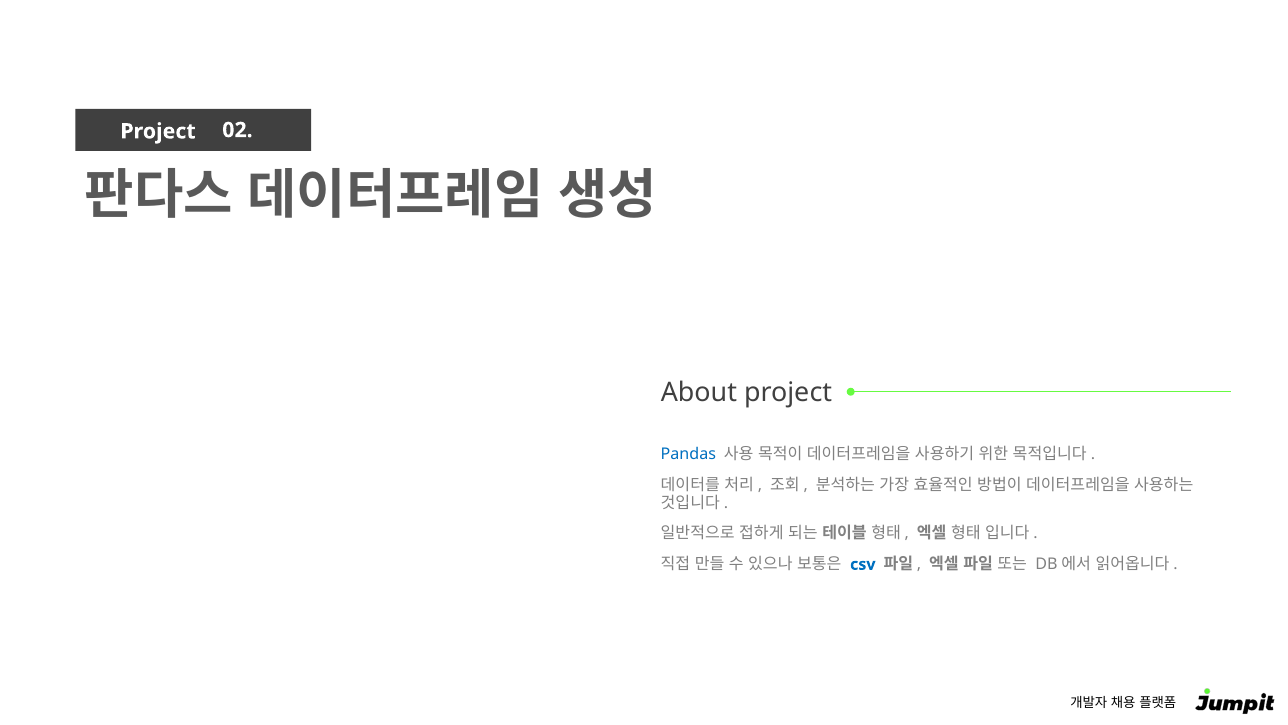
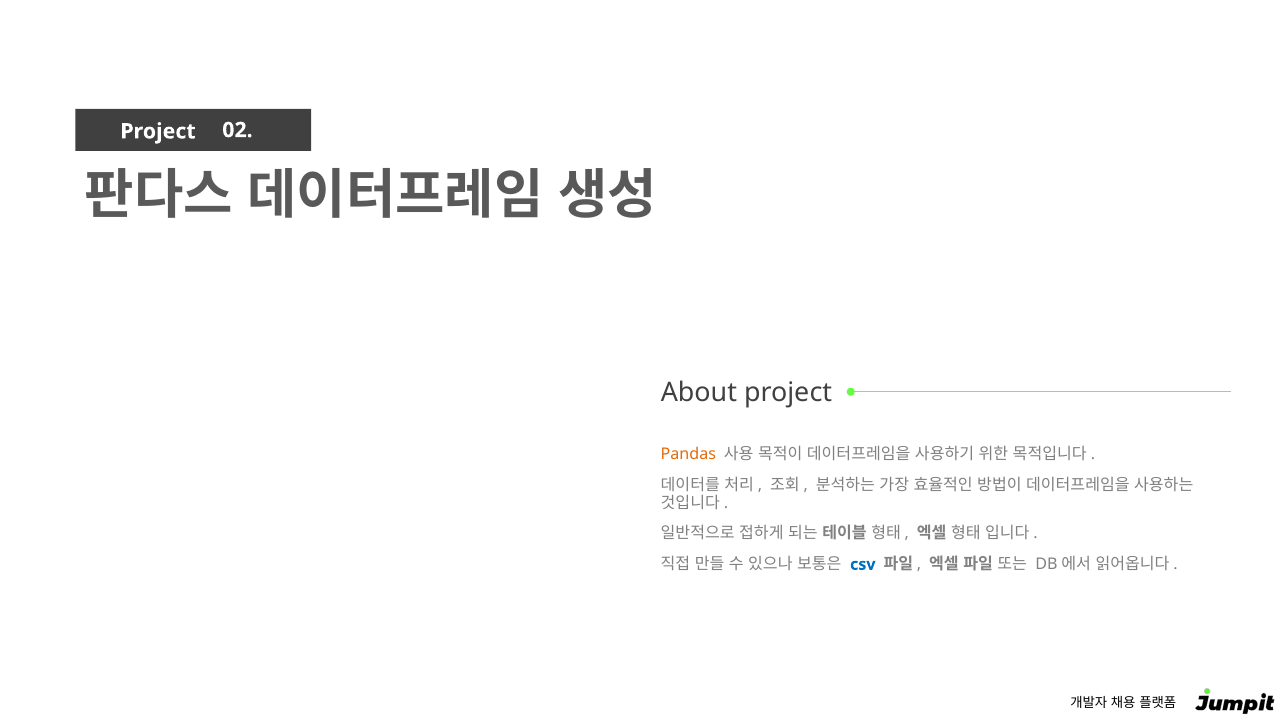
Pandas colour: blue -> orange
